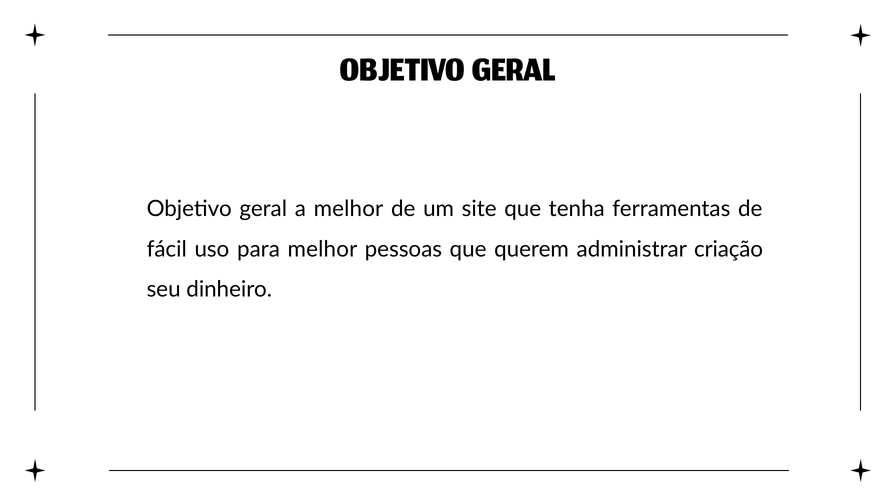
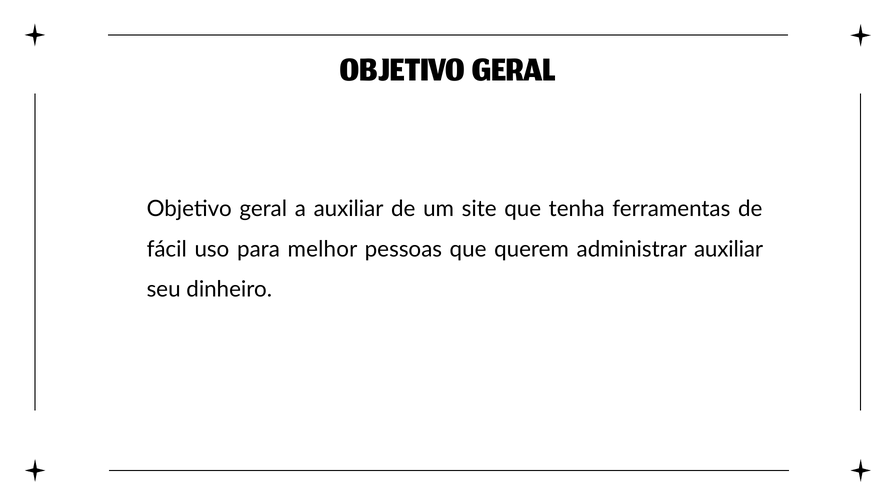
a melhor: melhor -> auxiliar
administrar criação: criação -> auxiliar
